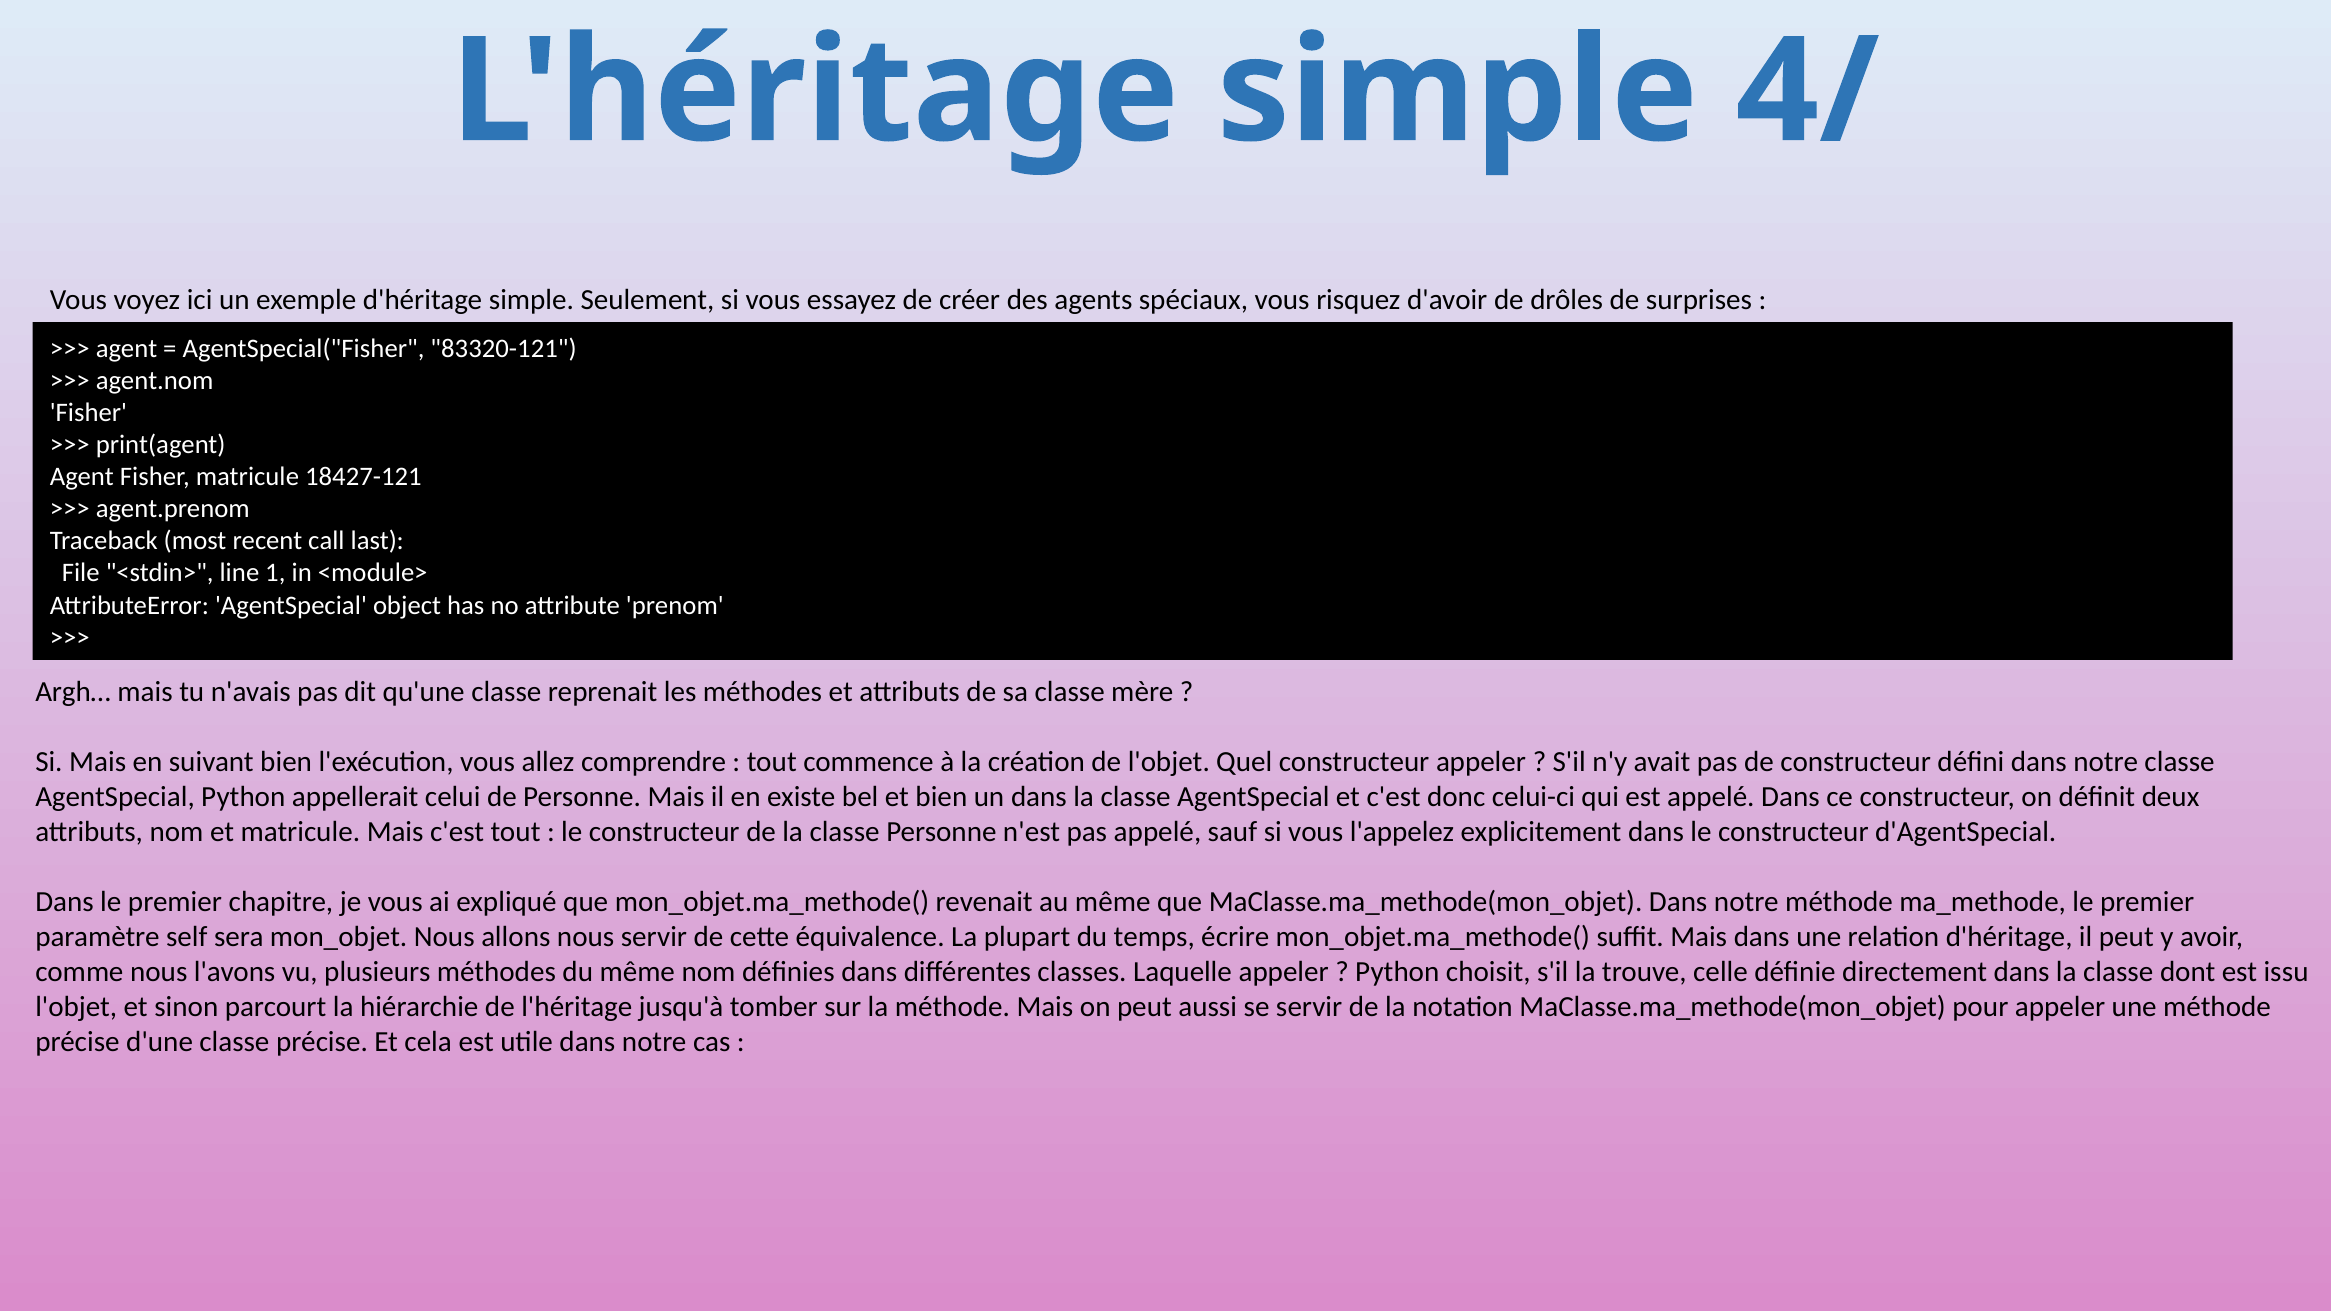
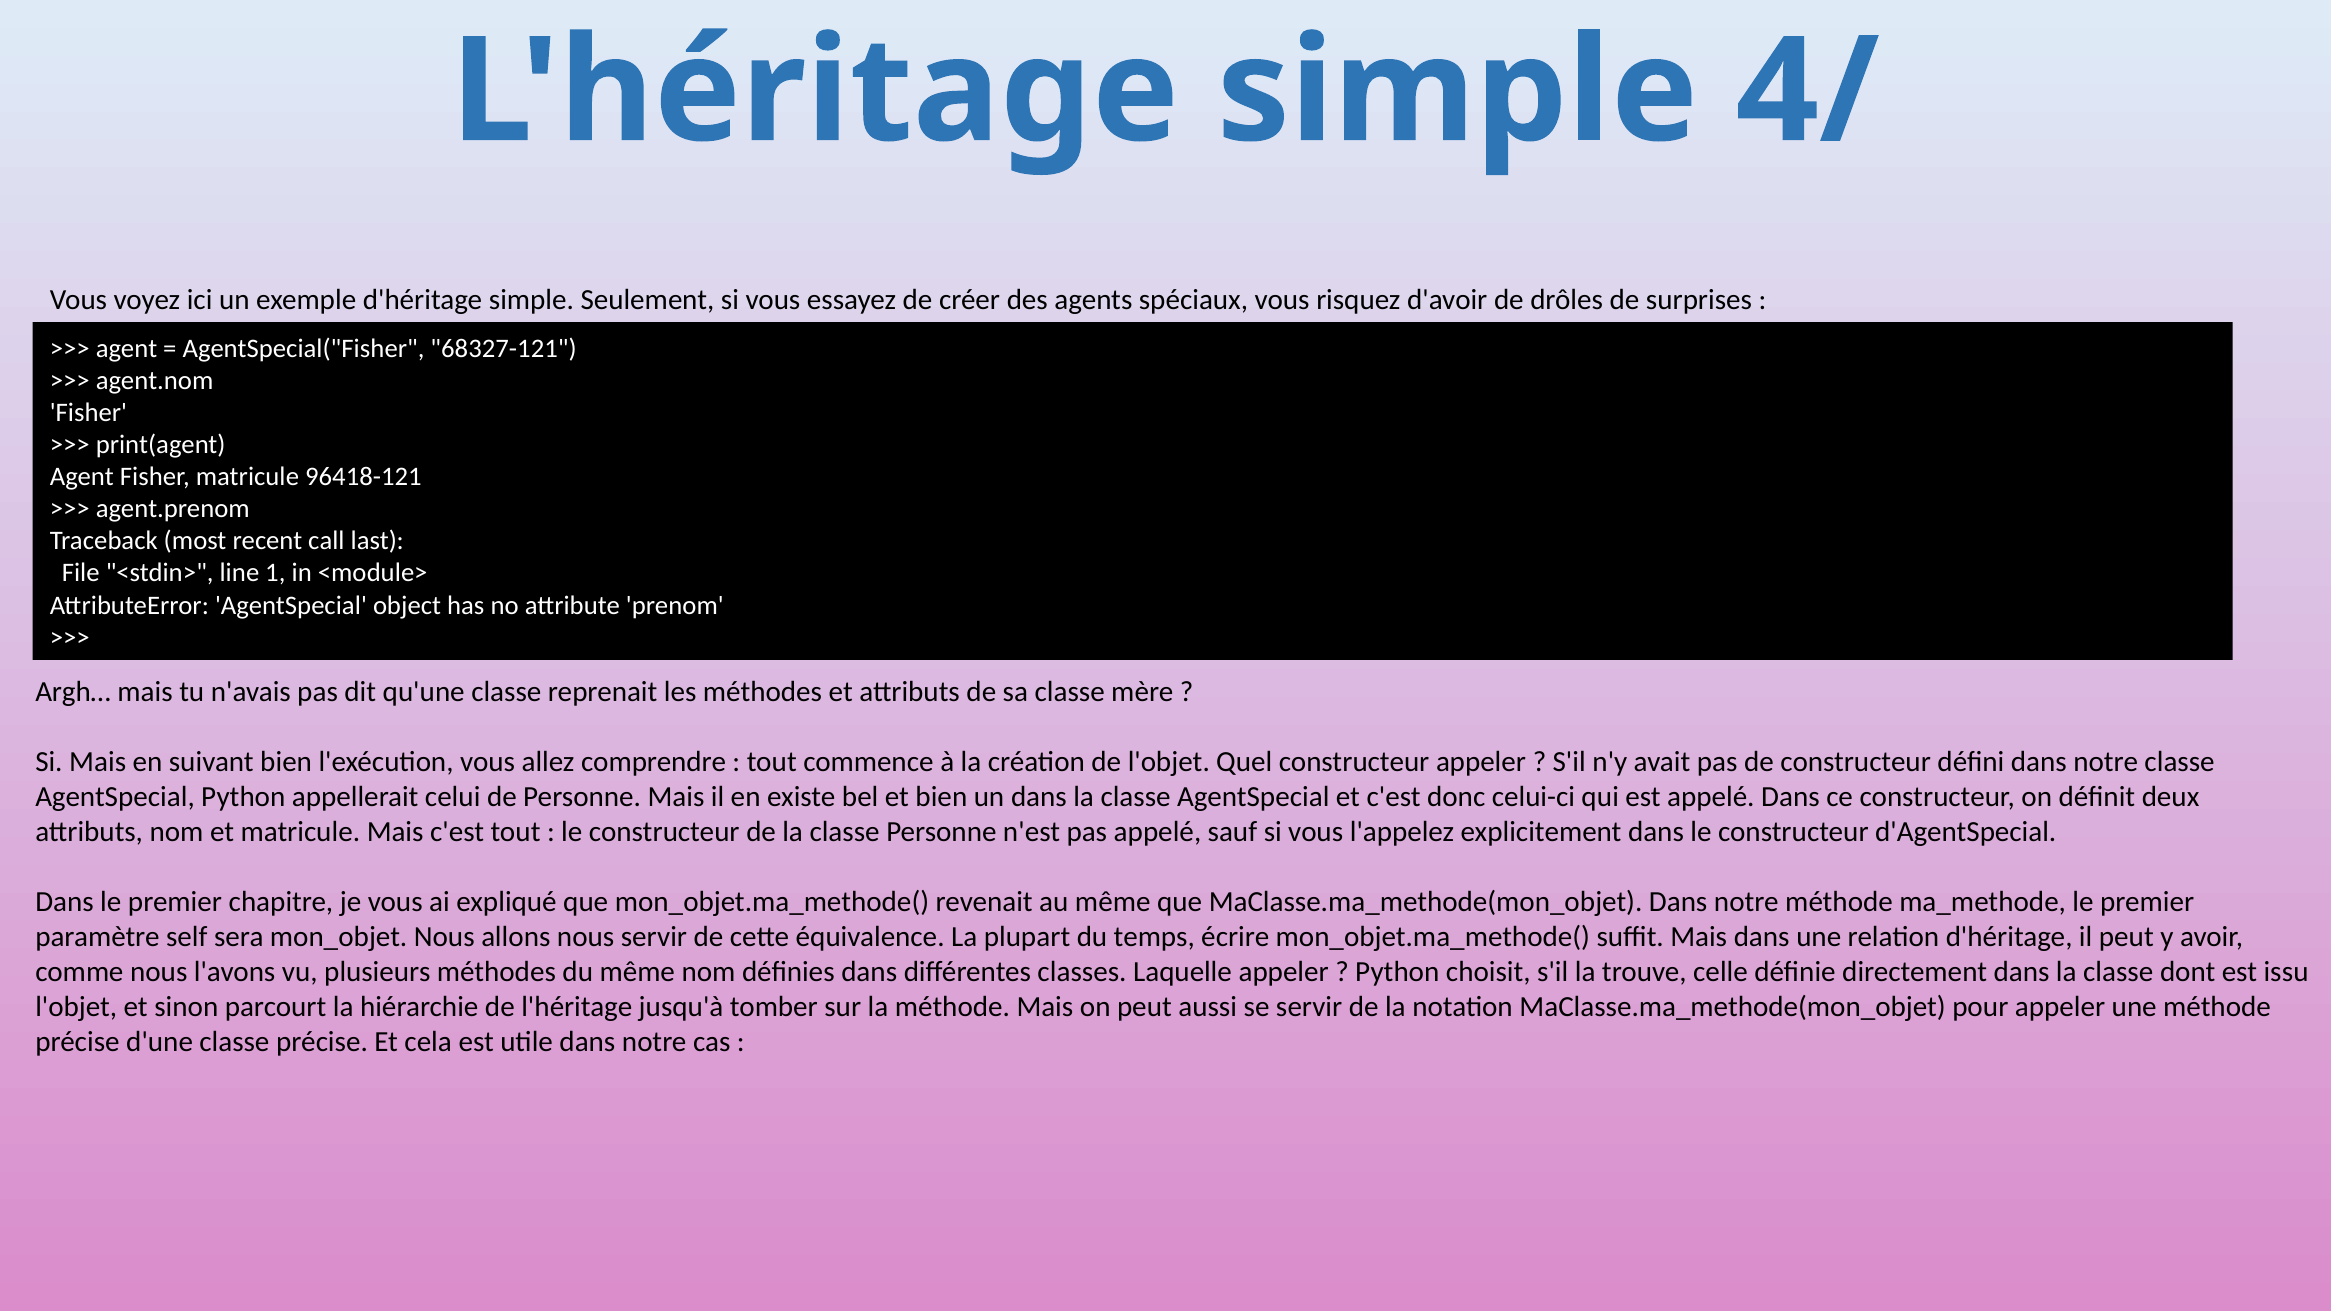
83320-121: 83320-121 -> 68327-121
18427-121: 18427-121 -> 96418-121
